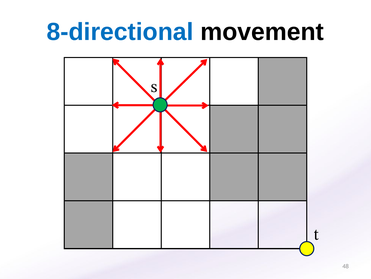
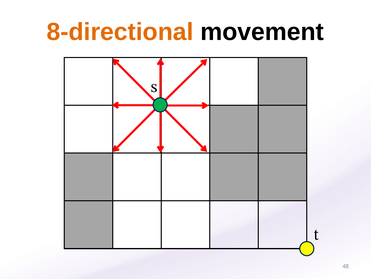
8-directional colour: blue -> orange
